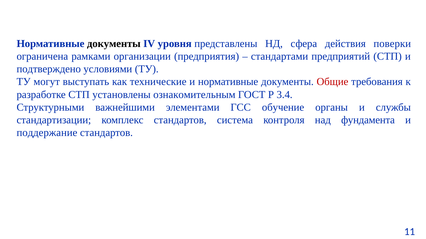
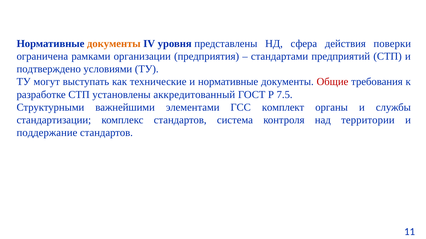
документы at (114, 44) colour: black -> orange
ознакомительным: ознакомительным -> аккредитованный
3.4: 3.4 -> 7.5
обучение: обучение -> комплект
фундамента: фундамента -> территории
